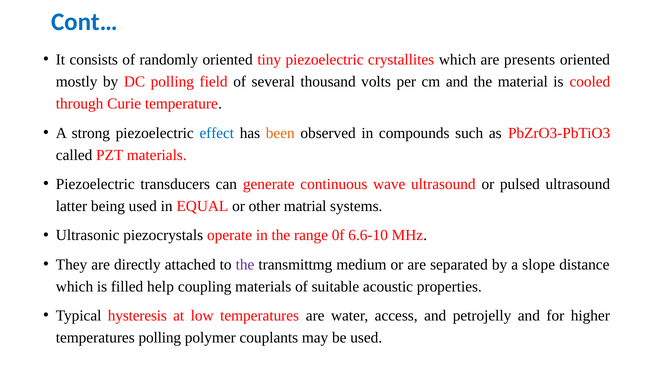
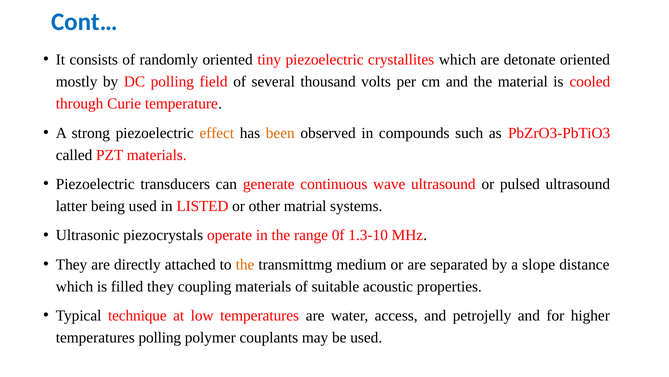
presents: presents -> detonate
effect colour: blue -> orange
EQUAL: EQUAL -> LISTED
6.6-10: 6.6-10 -> 1.3-10
the at (245, 264) colour: purple -> orange
filled help: help -> they
hysteresis: hysteresis -> technique
